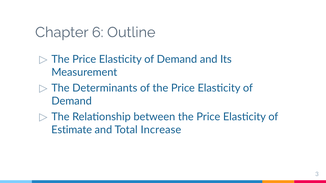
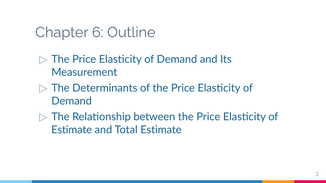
Total Increase: Increase -> Estimate
